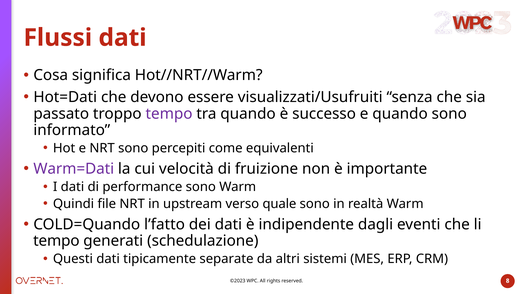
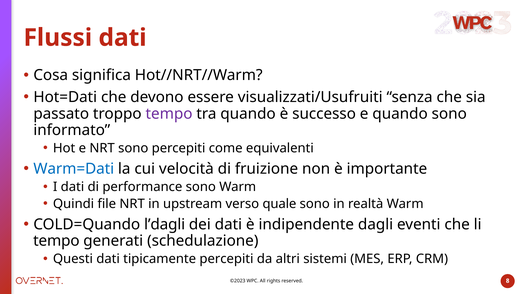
Warm=Dati colour: purple -> blue
l’fatto: l’fatto -> l’dagli
tipicamente separate: separate -> percepiti
